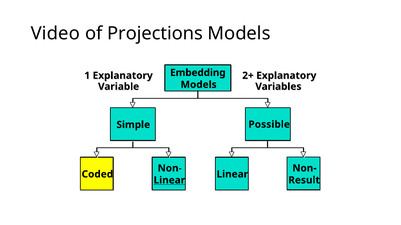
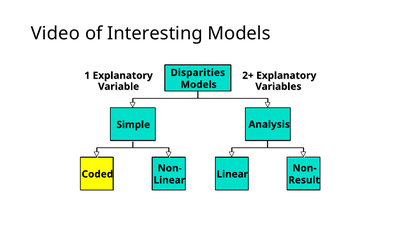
Projections: Projections -> Interesting
Embedding: Embedding -> Disparities
Possible: Possible -> Analysis
Linear at (169, 181) underline: present -> none
